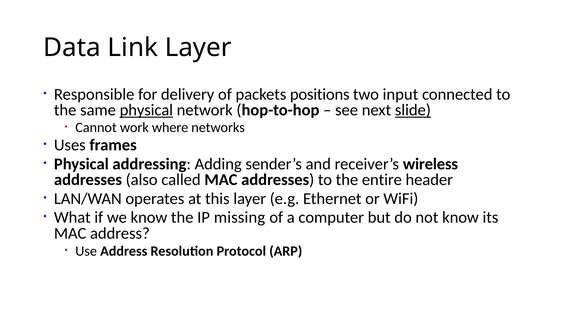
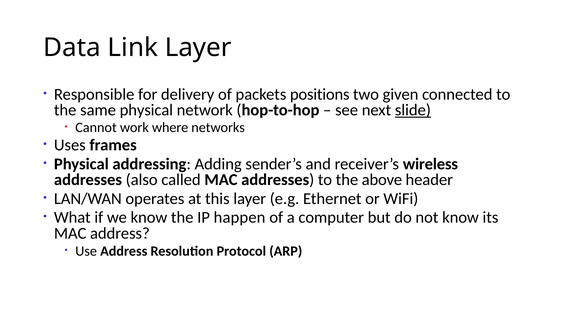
input: input -> given
physical at (146, 110) underline: present -> none
entire: entire -> above
missing: missing -> happen
